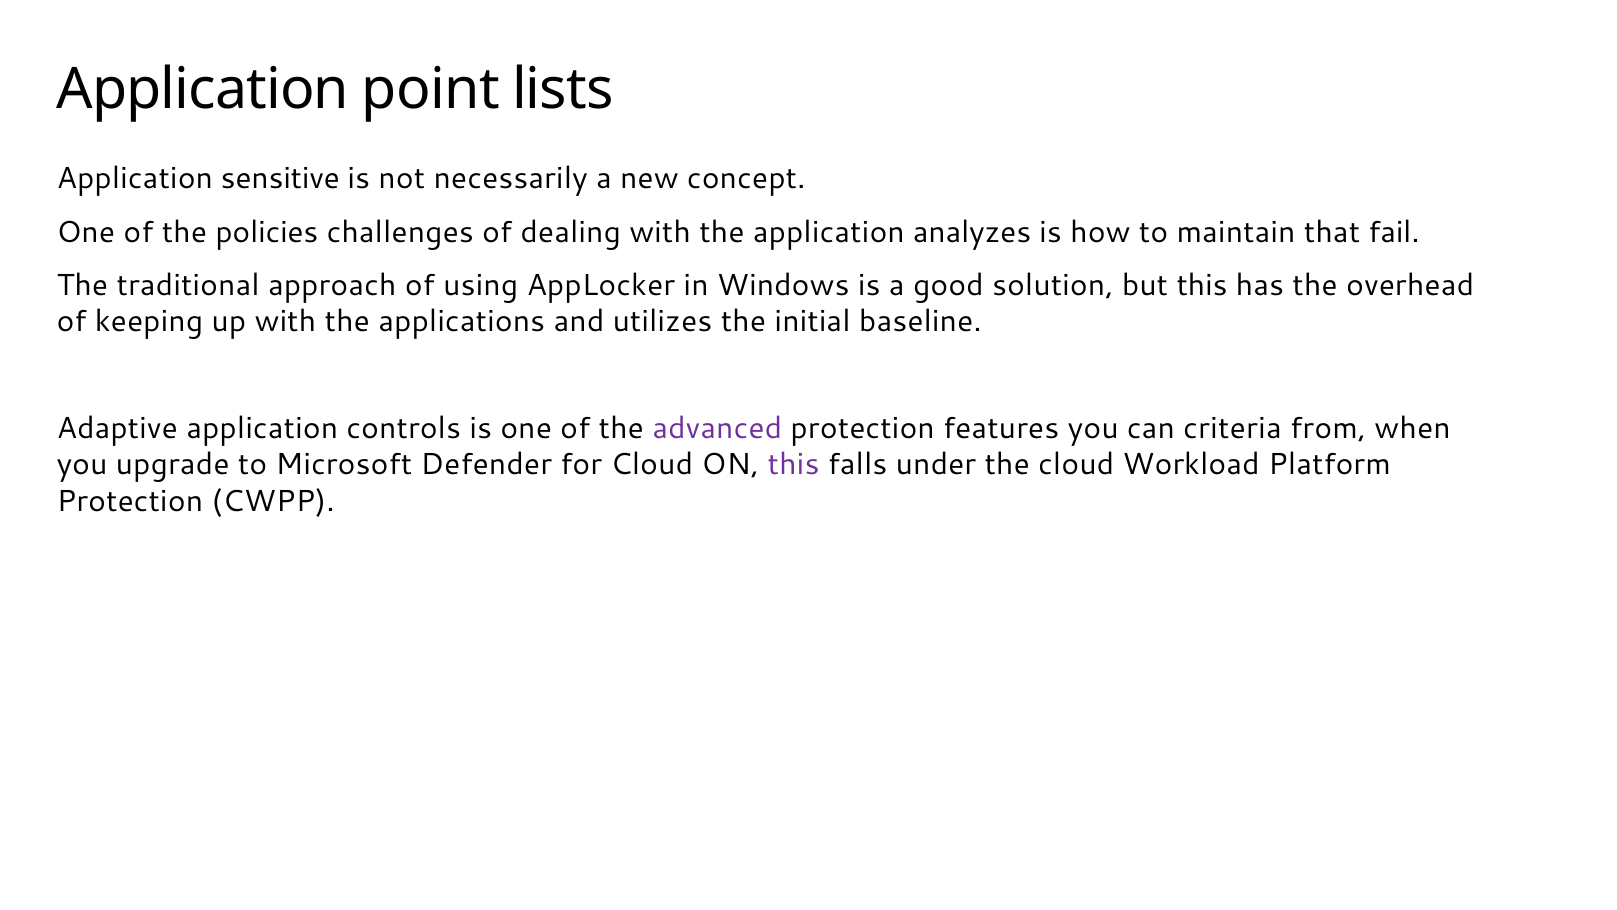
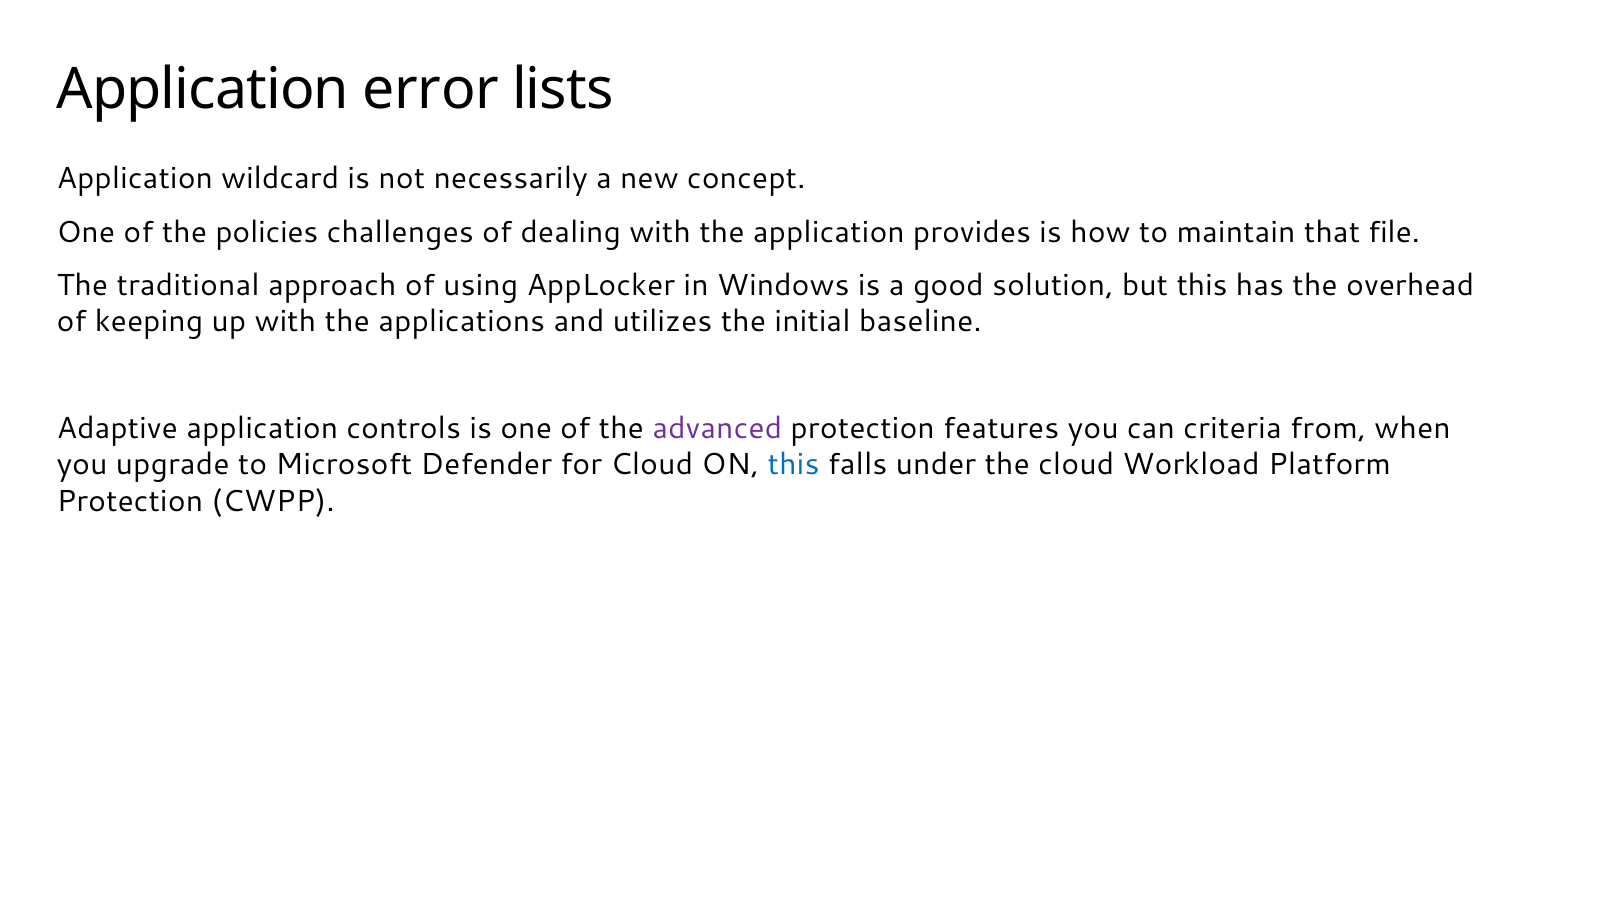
point: point -> error
sensitive: sensitive -> wildcard
analyzes: analyzes -> provides
fail: fail -> file
this at (794, 464) colour: purple -> blue
